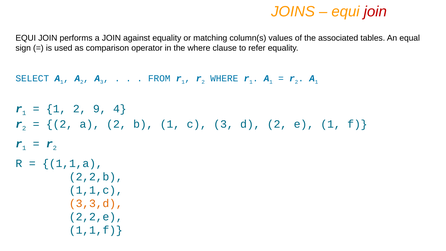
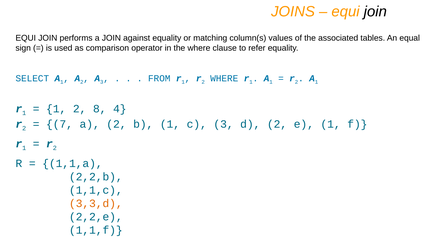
join at (375, 12) colour: red -> black
9: 9 -> 8
2 at (60, 124): 2 -> 7
